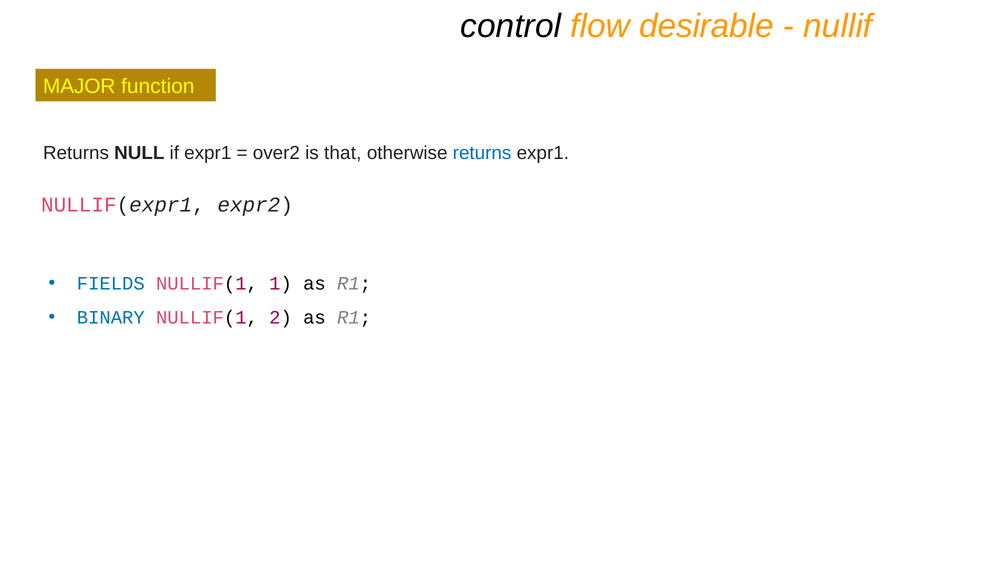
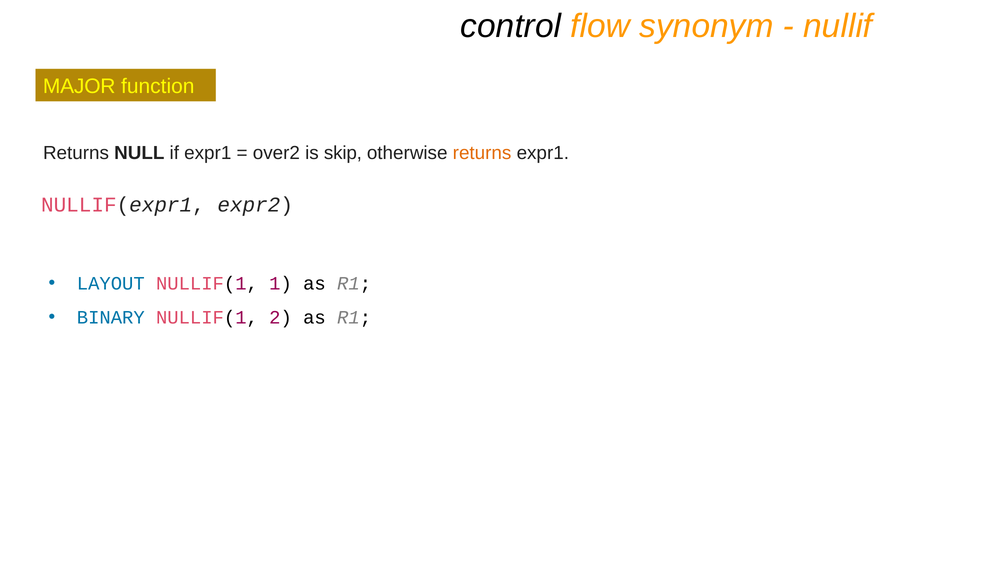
desirable: desirable -> synonym
that: that -> skip
returns at (482, 153) colour: blue -> orange
FIELDS: FIELDS -> LAYOUT
